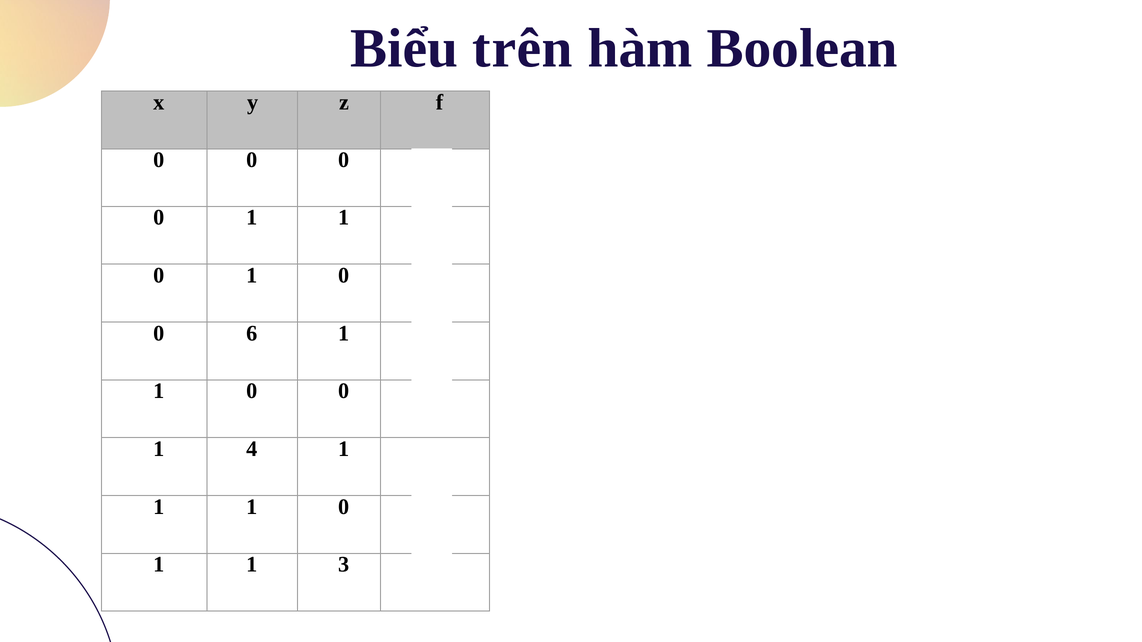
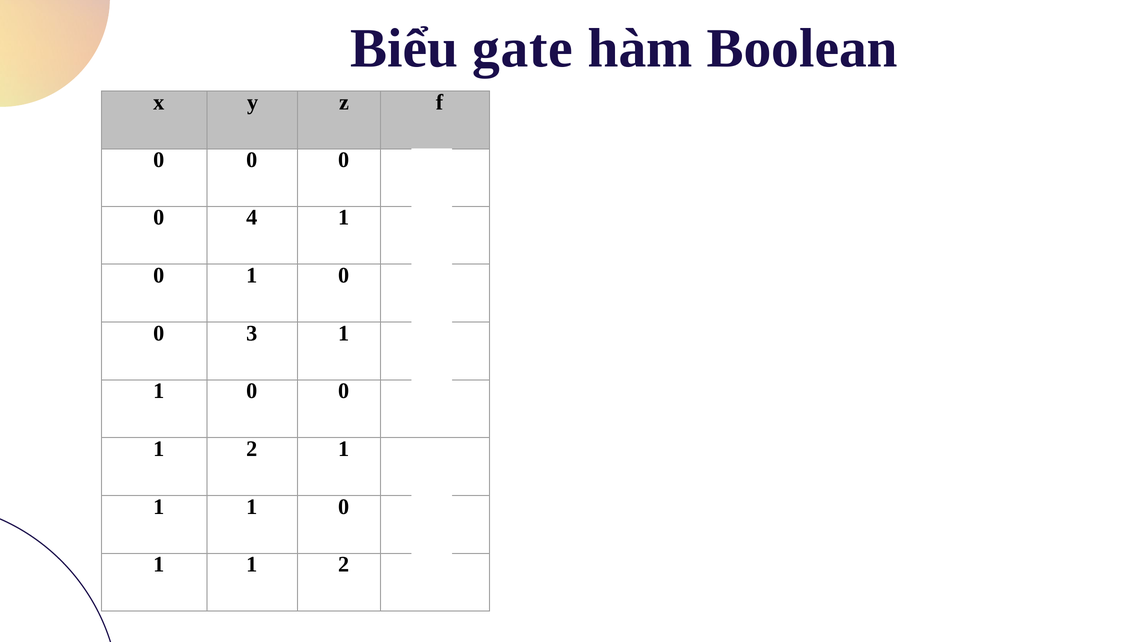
trên: trên -> gate
1 at (252, 218): 1 -> 4
6: 6 -> 3
4 at (252, 449): 4 -> 2
3 at (344, 565): 3 -> 2
